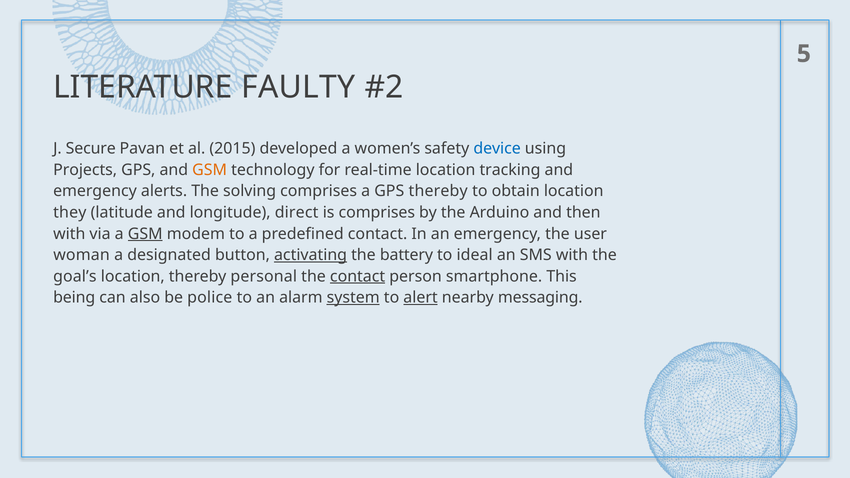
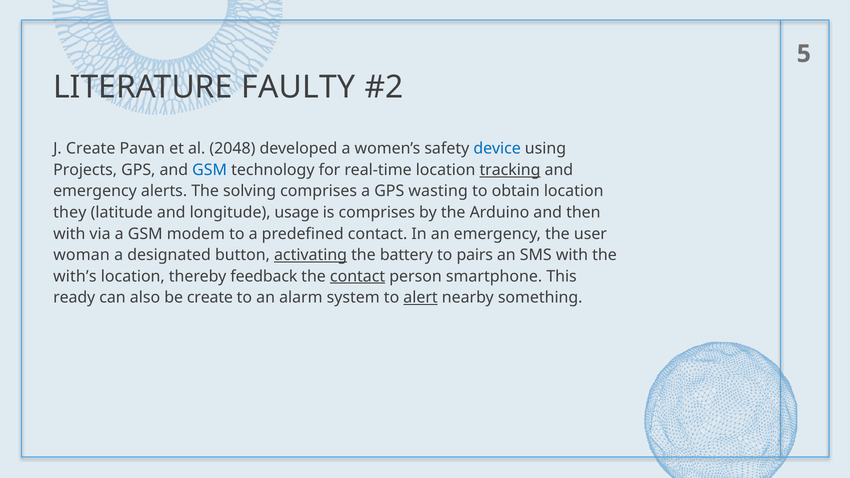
J Secure: Secure -> Create
2015: 2015 -> 2048
GSM at (210, 170) colour: orange -> blue
tracking underline: none -> present
GPS thereby: thereby -> wasting
direct: direct -> usage
GSM at (145, 234) underline: present -> none
ideal: ideal -> pairs
goal’s: goal’s -> with’s
personal: personal -> feedback
being: being -> ready
be police: police -> create
system underline: present -> none
messaging: messaging -> something
